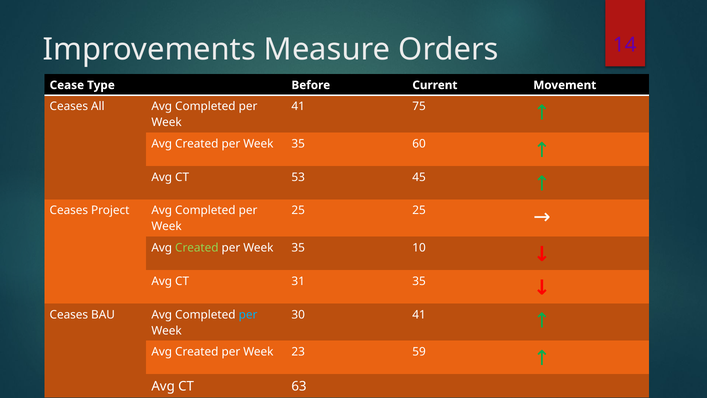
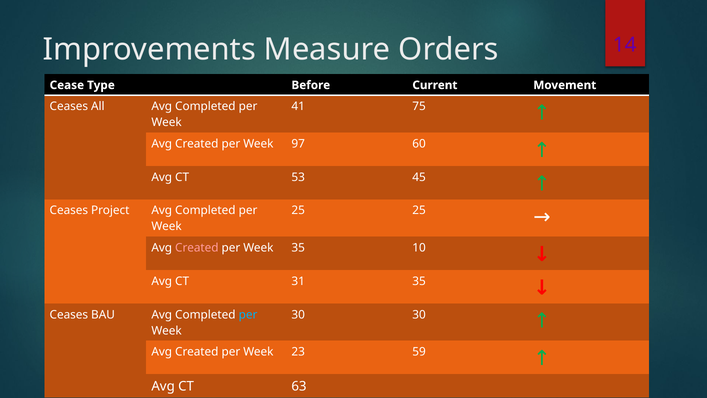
35 at (298, 144): 35 -> 97
Created at (197, 248) colour: light green -> pink
30 41: 41 -> 30
